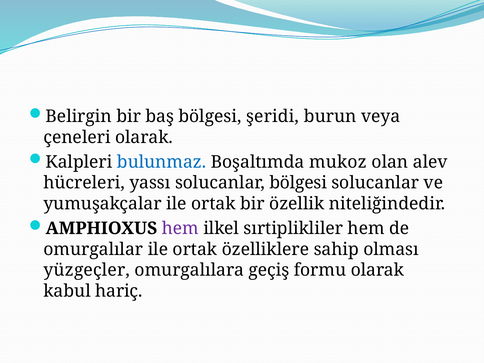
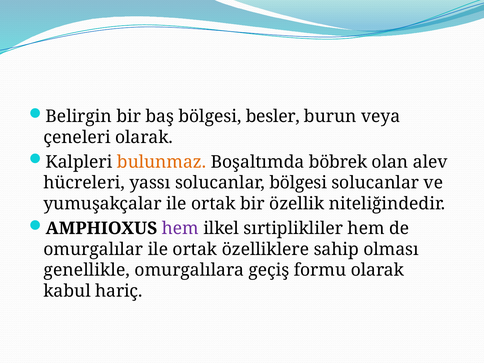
şeridi: şeridi -> besler
bulunmaz colour: blue -> orange
mukoz: mukoz -> böbrek
yüzgeçler: yüzgeçler -> genellikle
